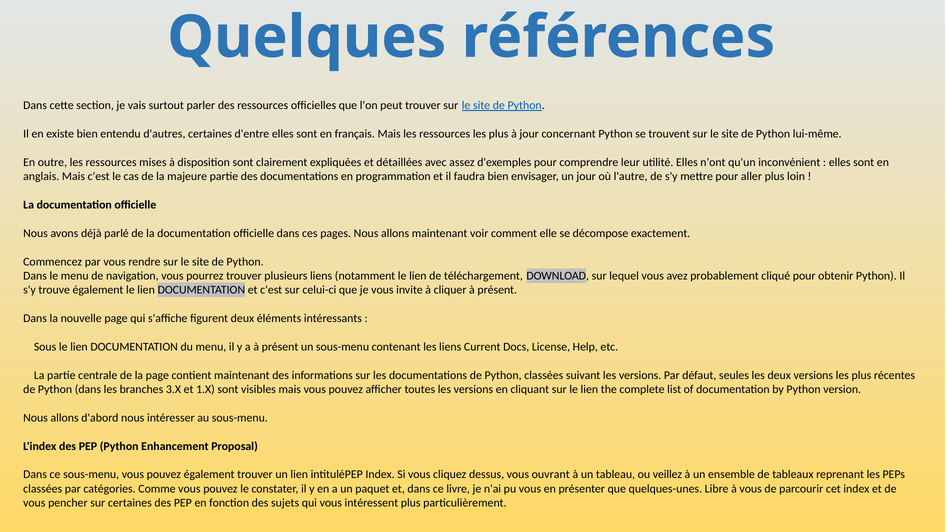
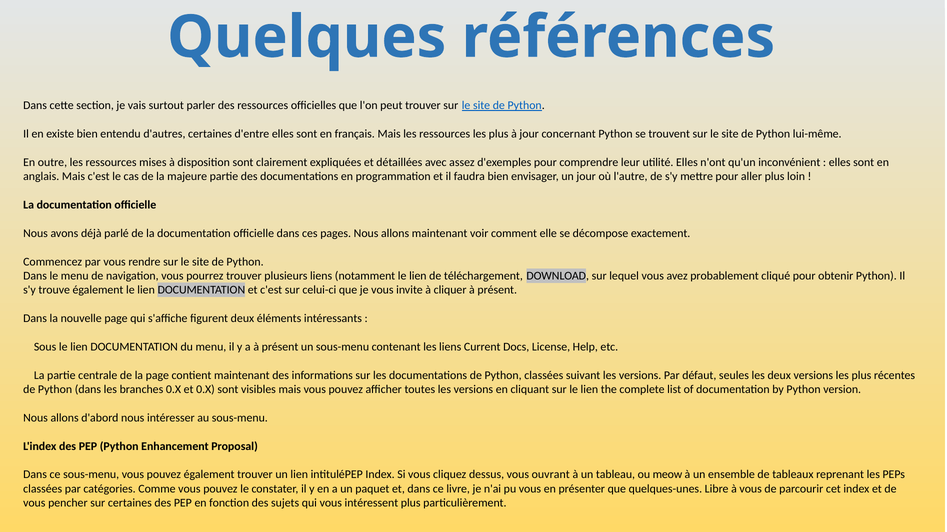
branches 3.X: 3.X -> 0.X
et 1.X: 1.X -> 0.X
veillez: veillez -> meow
